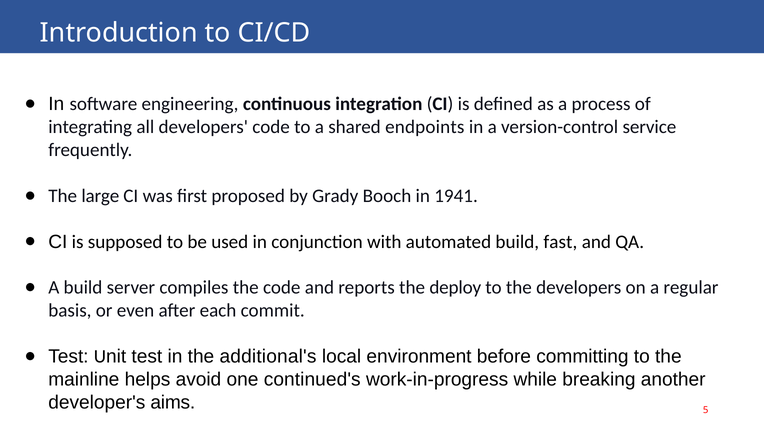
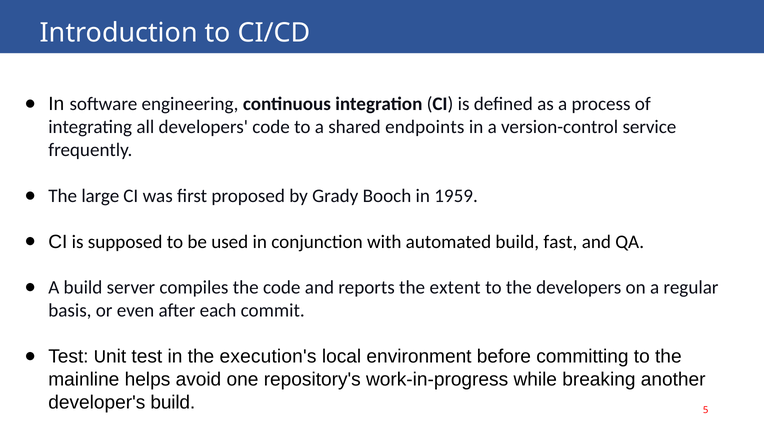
1941: 1941 -> 1959
deploy: deploy -> extent
additional's: additional's -> execution's
continued's: continued's -> repository's
developer's aims: aims -> build
